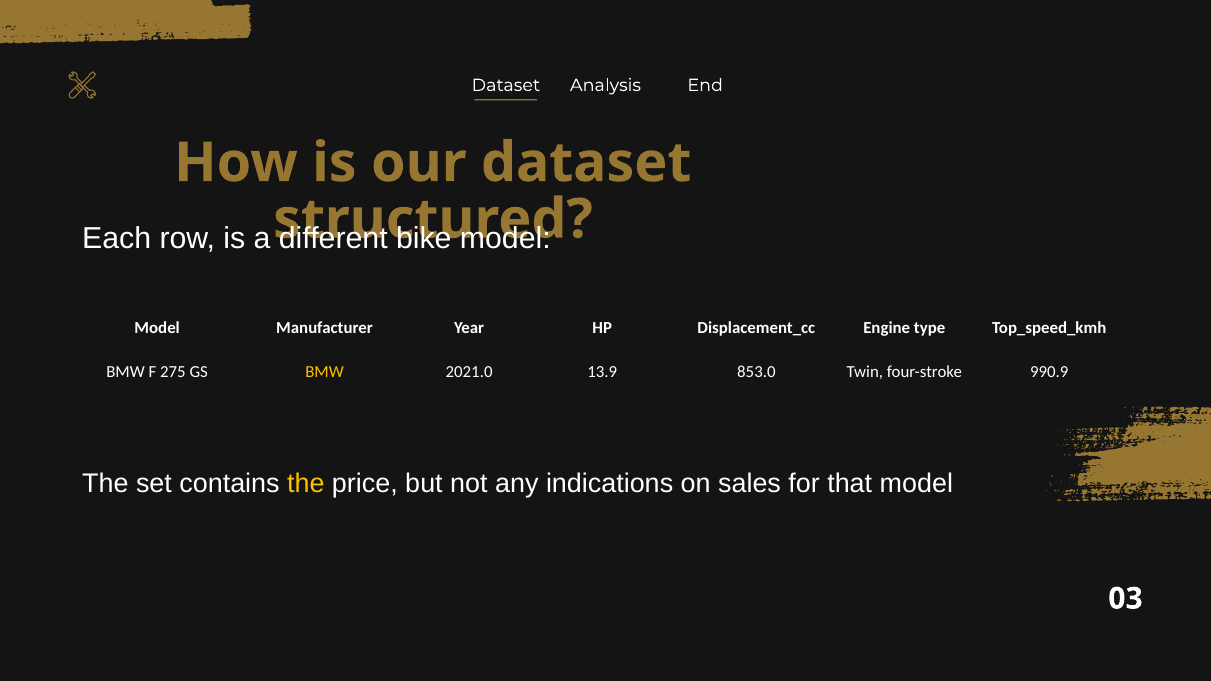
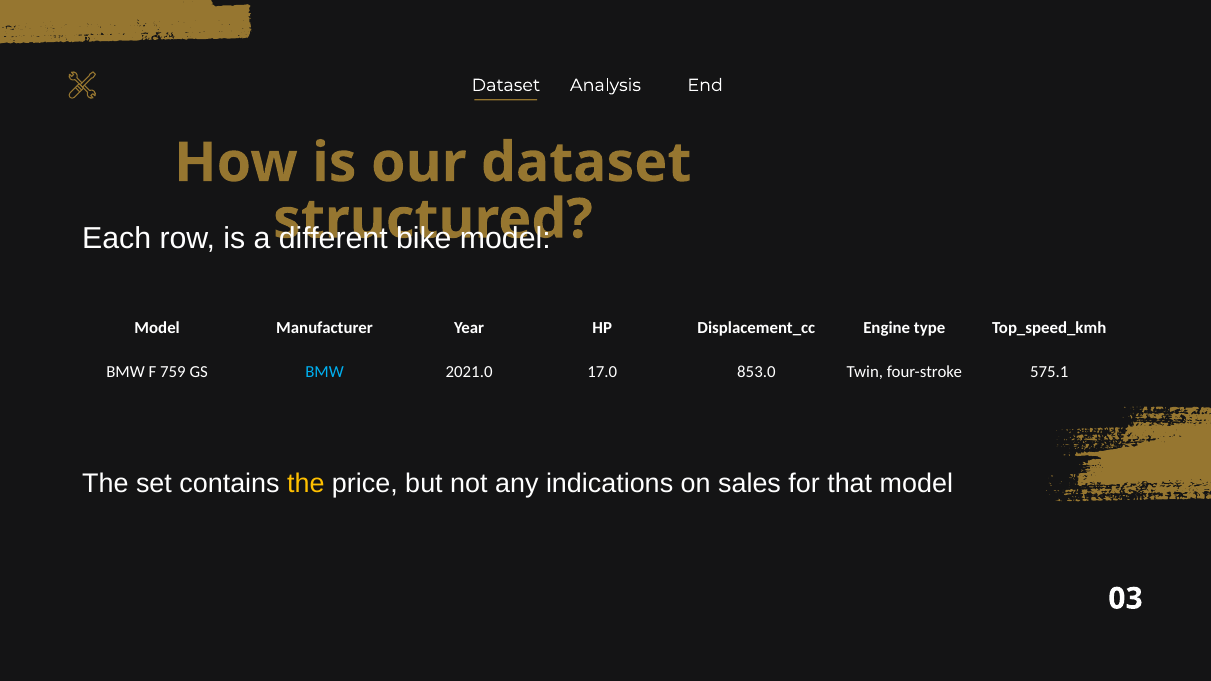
275: 275 -> 759
BMW at (325, 372) colour: yellow -> light blue
13.9: 13.9 -> 17.0
990.9: 990.9 -> 575.1
